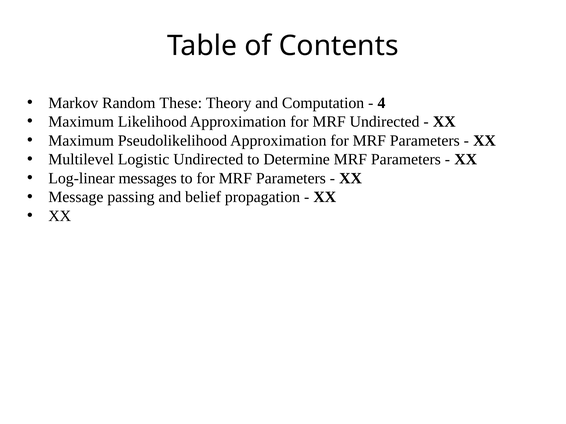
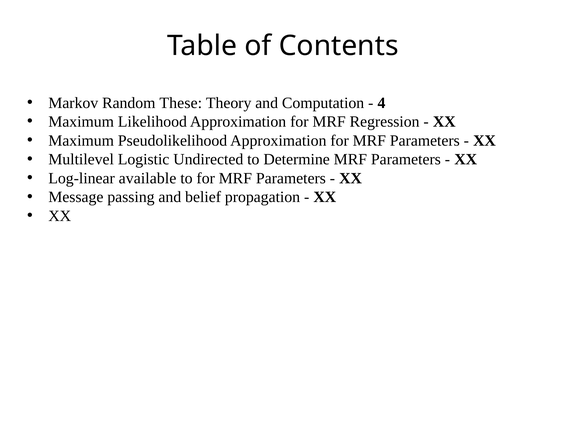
MRF Undirected: Undirected -> Regression
messages: messages -> available
